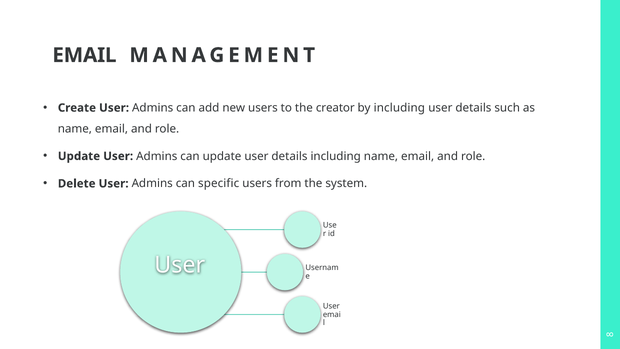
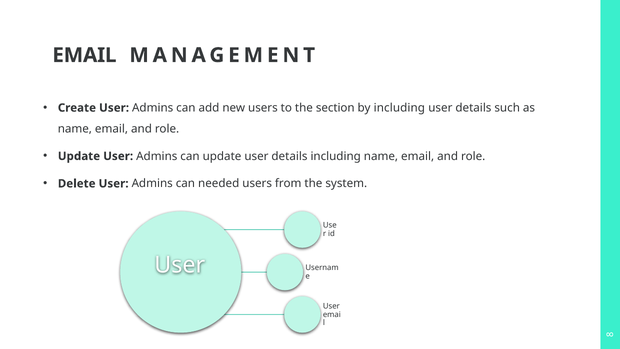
creator: creator -> section
specific: specific -> needed
